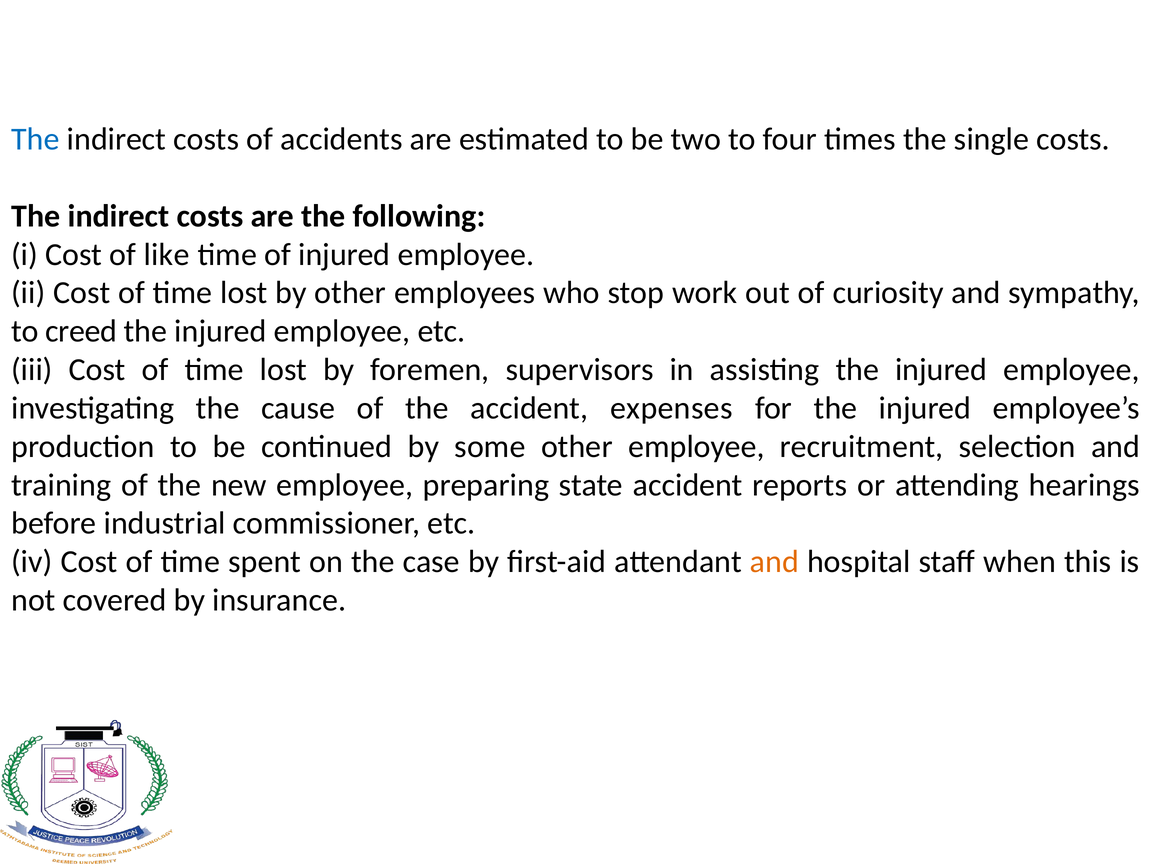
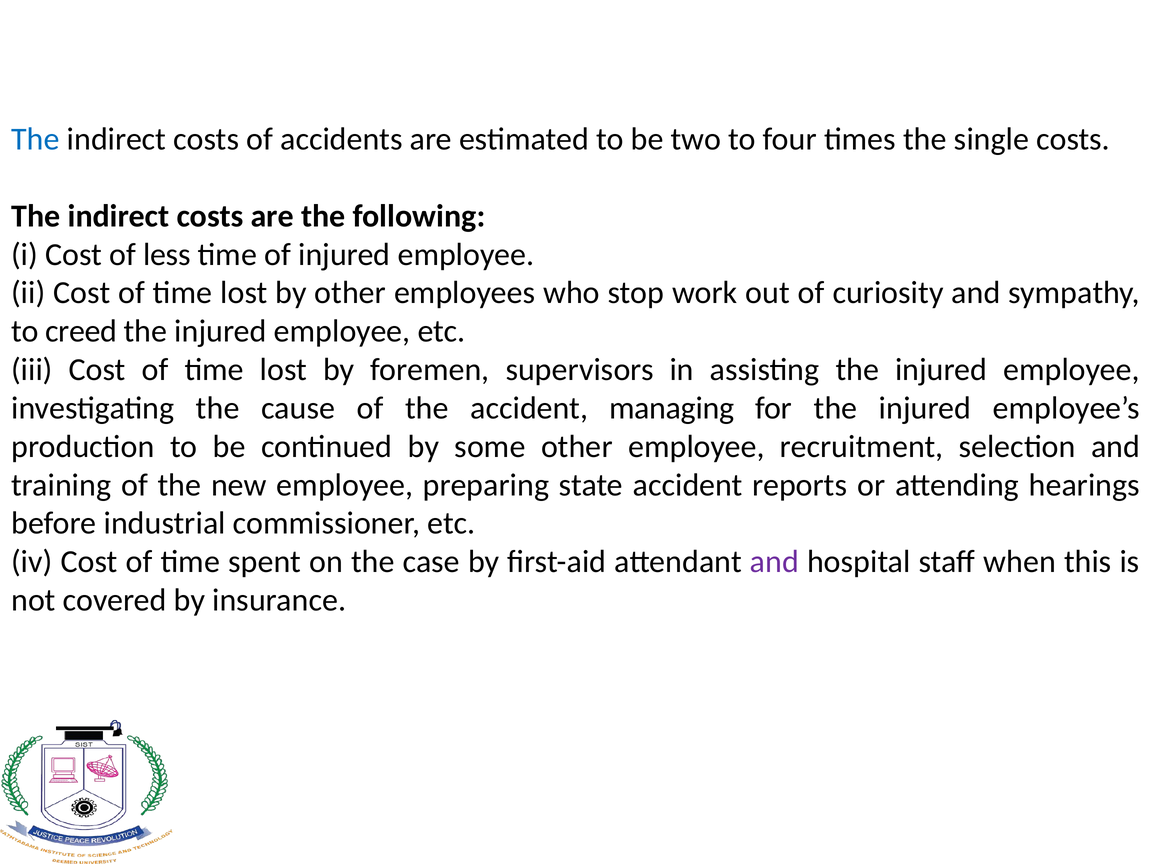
like: like -> less
expenses: expenses -> managing
and at (774, 562) colour: orange -> purple
